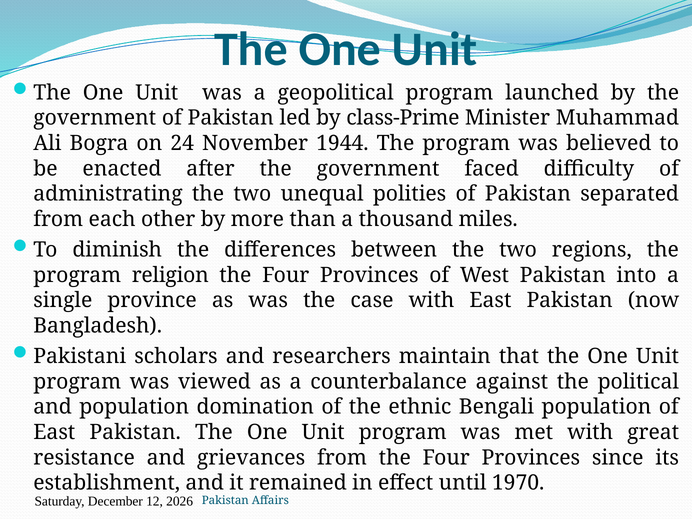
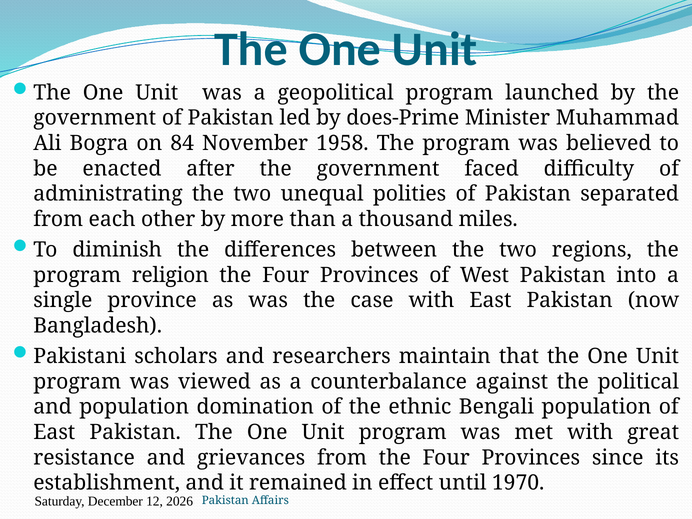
class-Prime: class-Prime -> does-Prime
24: 24 -> 84
1944: 1944 -> 1958
